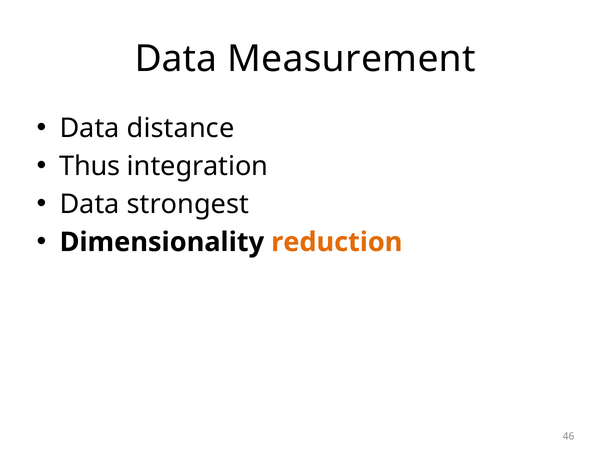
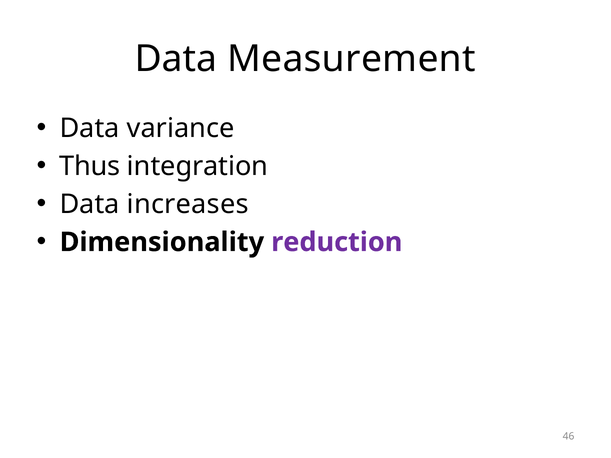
distance: distance -> variance
strongest: strongest -> increases
reduction colour: orange -> purple
